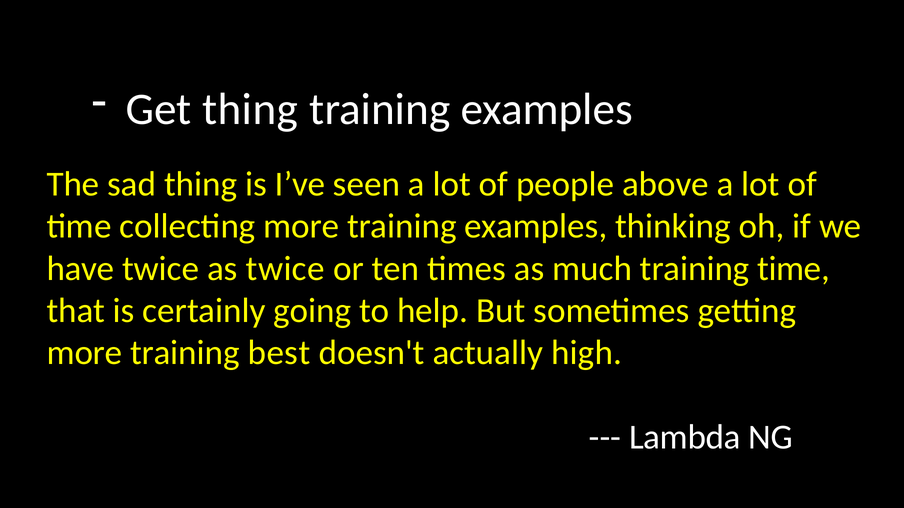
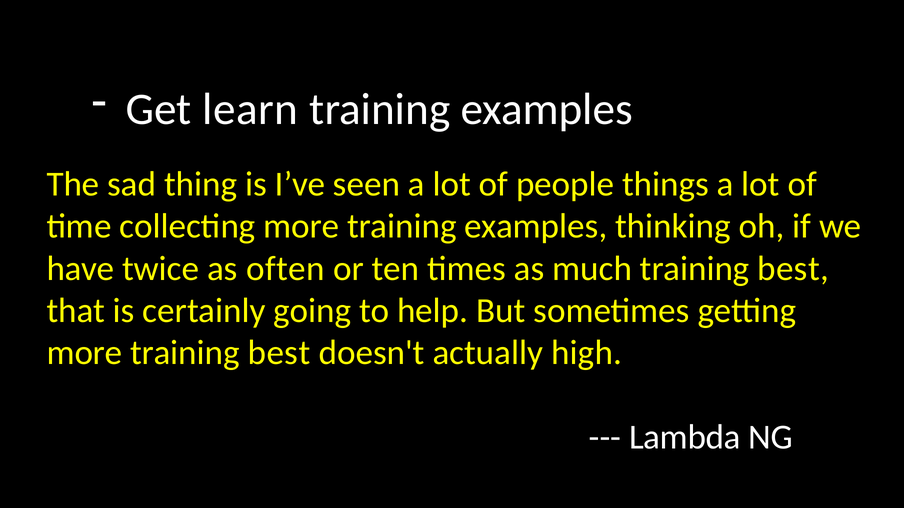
Get thing: thing -> learn
above: above -> things
as twice: twice -> often
much training time: time -> best
